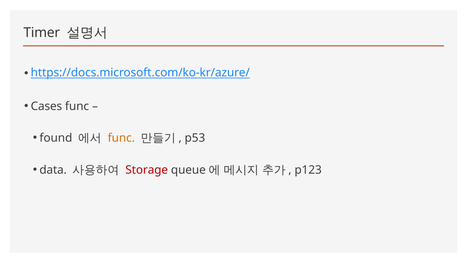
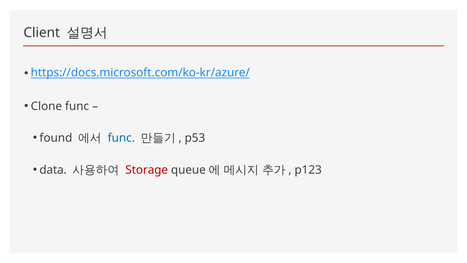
Timer: Timer -> Client
Cases: Cases -> Clone
func at (121, 138) colour: orange -> blue
